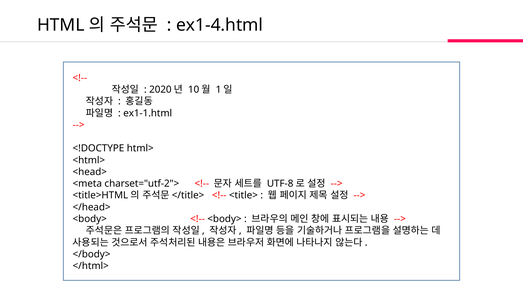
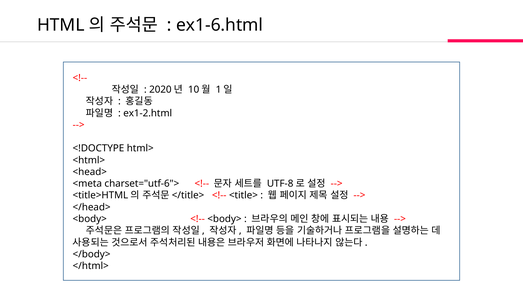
ex1-4.html: ex1-4.html -> ex1-6.html
ex1-1.html: ex1-1.html -> ex1-2.html
charset="utf-2">: charset="utf-2"> -> charset="utf-6">
